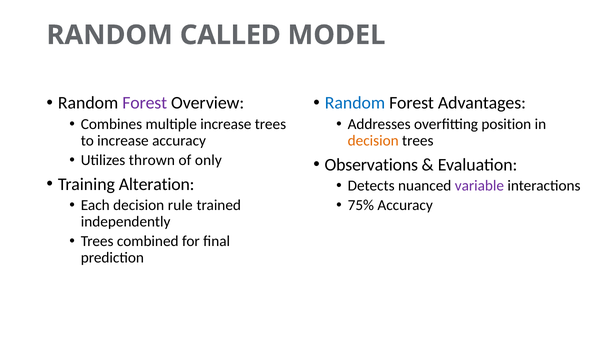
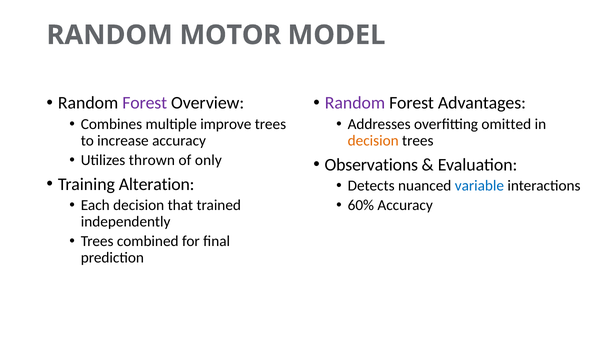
CALLED: CALLED -> MOTOR
Random at (355, 103) colour: blue -> purple
multiple increase: increase -> improve
position: position -> omitted
variable colour: purple -> blue
rule: rule -> that
75%: 75% -> 60%
